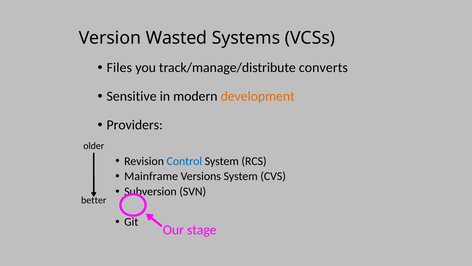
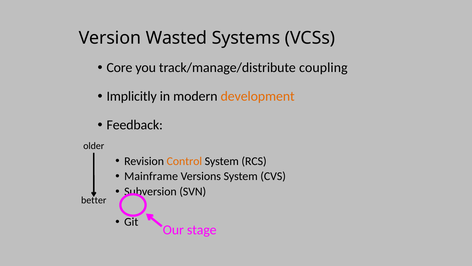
Files: Files -> Core
converts: converts -> coupling
Sensitive: Sensitive -> Implicitly
Providers: Providers -> Feedback
Control colour: blue -> orange
